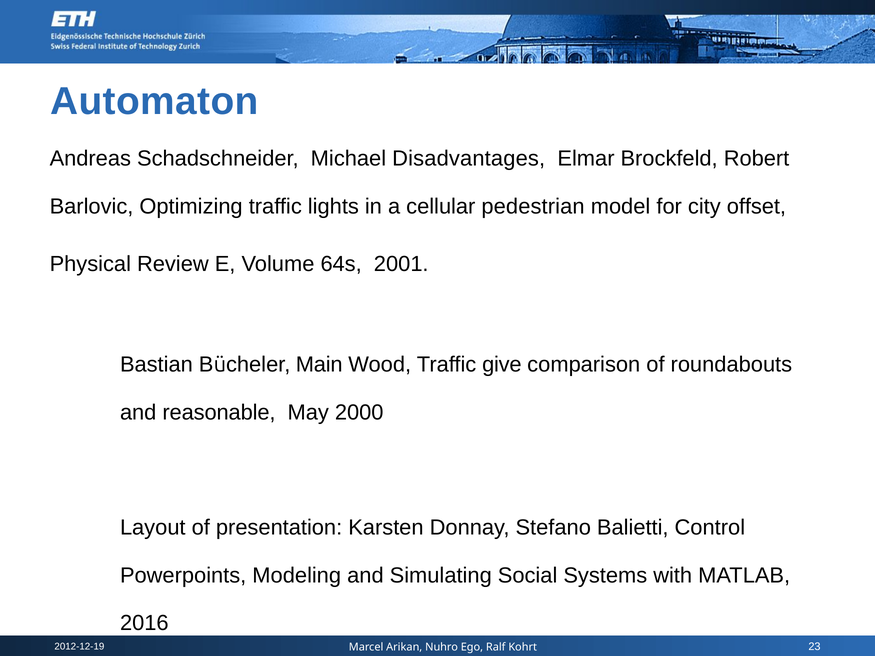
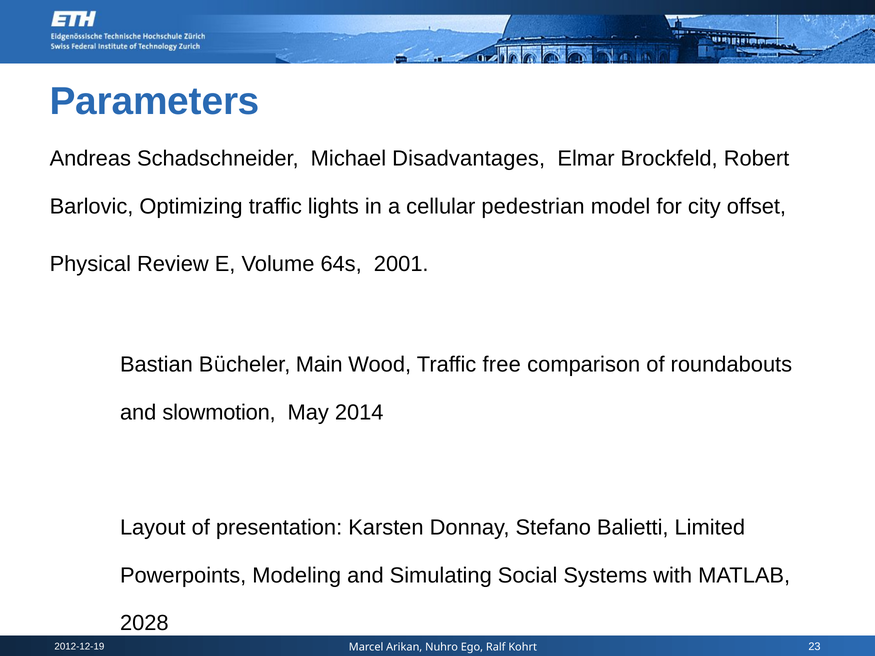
Automaton: Automaton -> Parameters
give: give -> free
reasonable: reasonable -> slowmotion
2000: 2000 -> 2014
Control: Control -> Limited
2016: 2016 -> 2028
